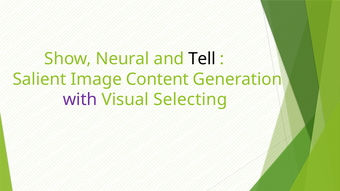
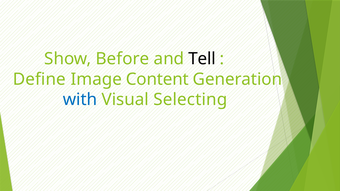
Neural: Neural -> Before
Salient: Salient -> Deﬁne
with colour: purple -> blue
